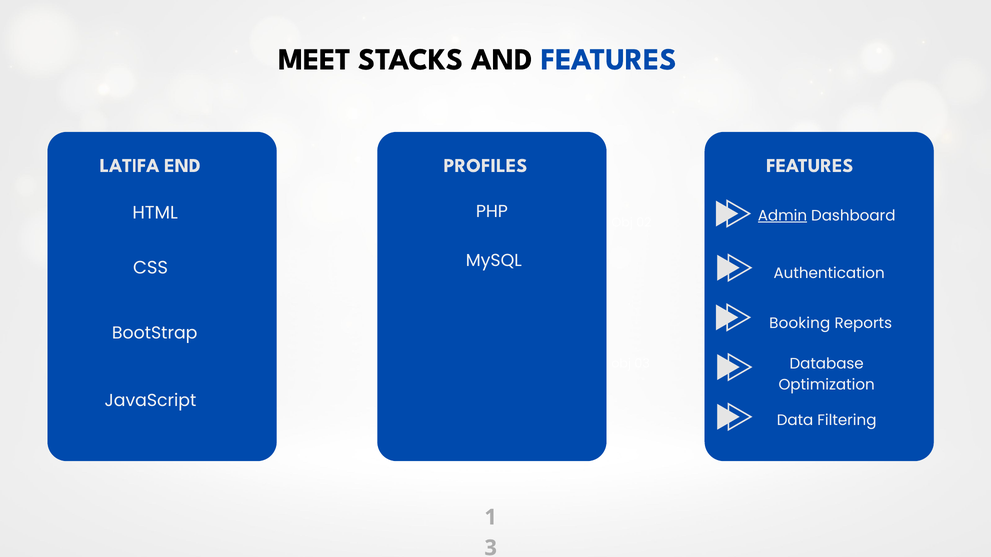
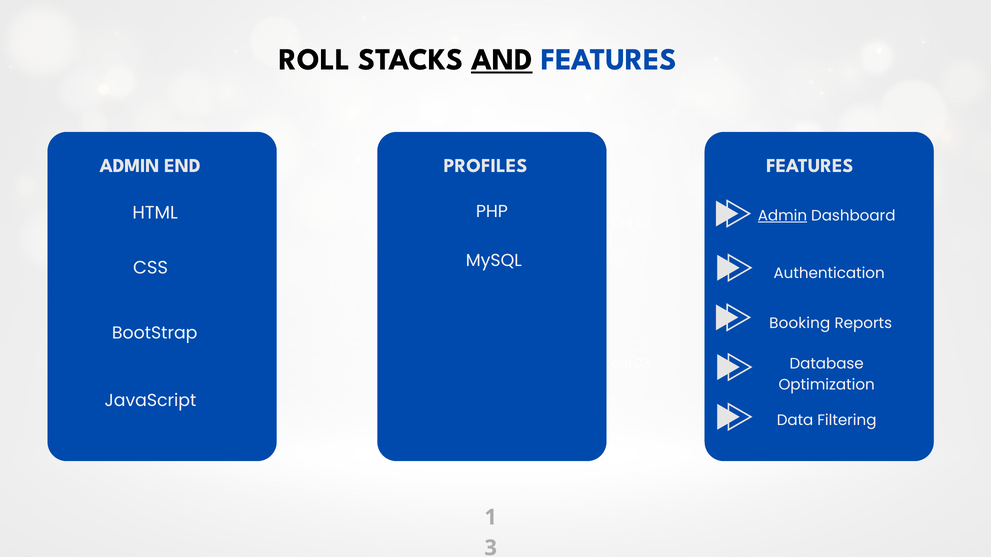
MEET: MEET -> ROLL
AND underline: none -> present
LATIFA at (129, 166): LATIFA -> ADMIN
